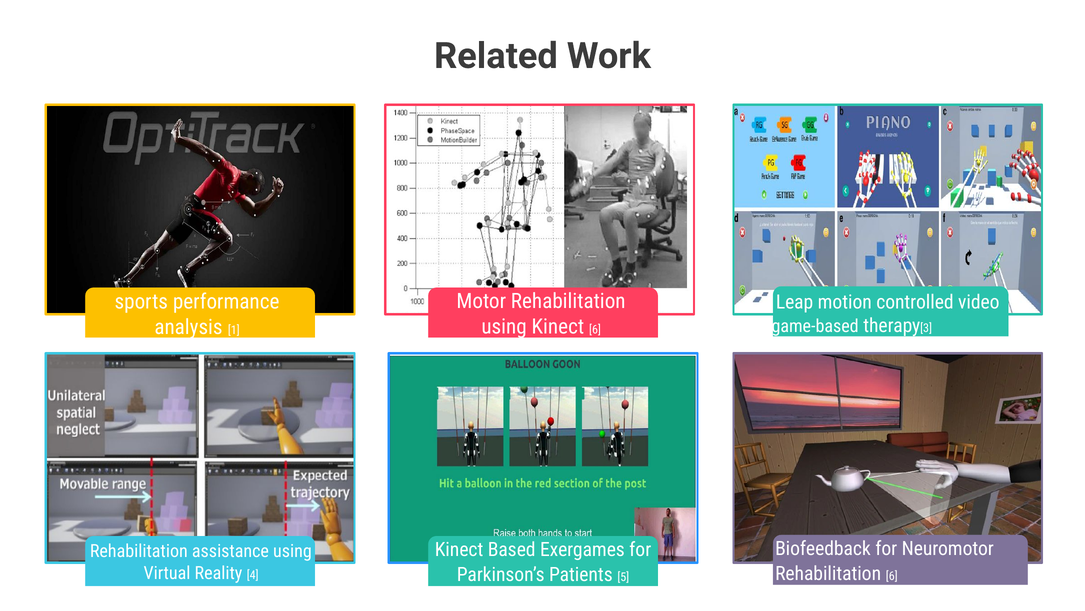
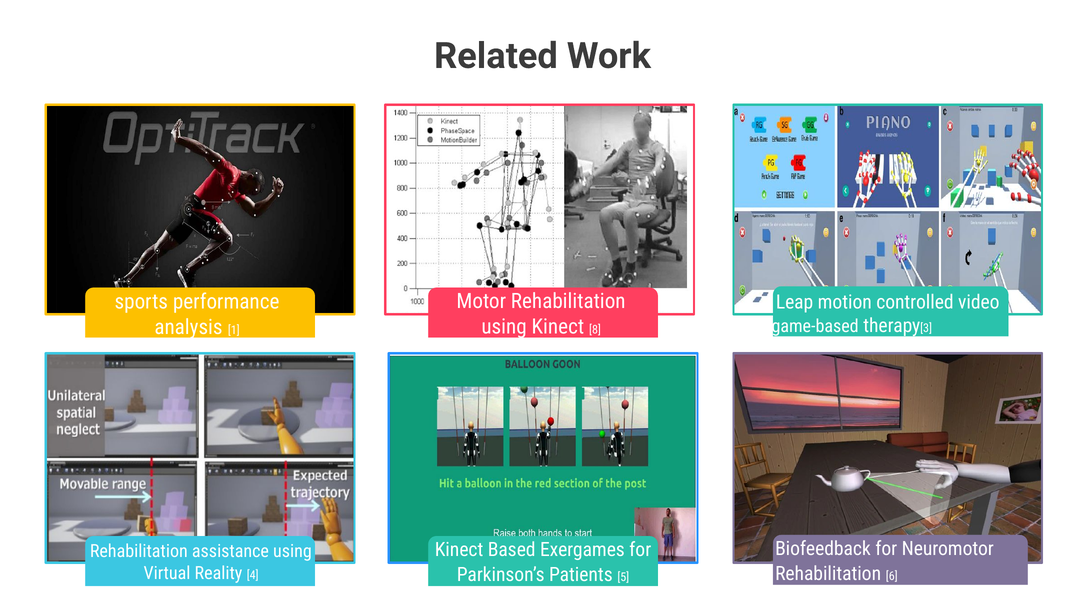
Kinect 6: 6 -> 8
